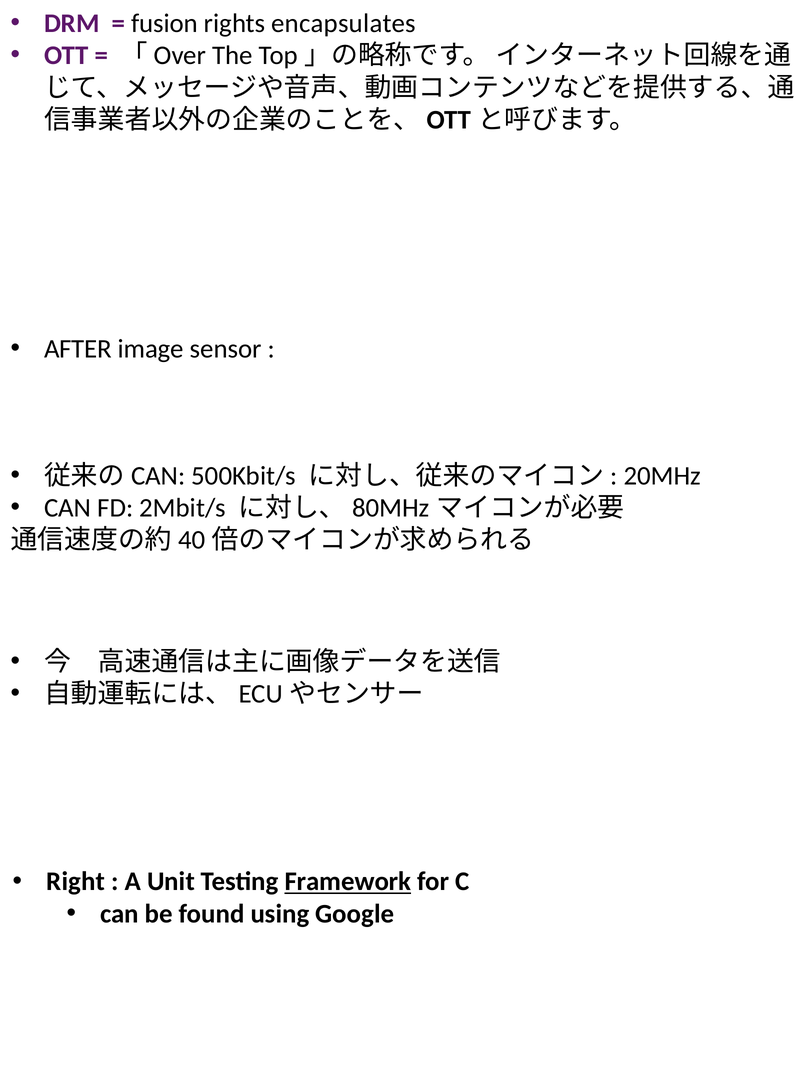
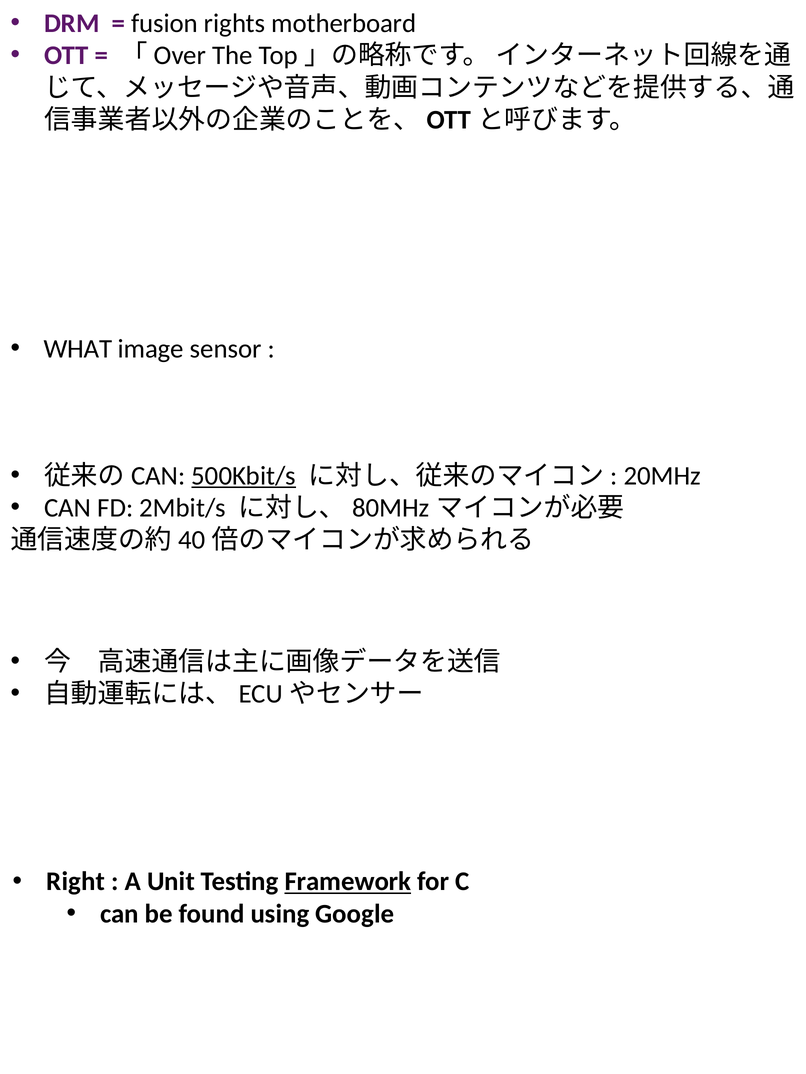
encapsulates: encapsulates -> motherboard
AFTER: AFTER -> WHAT
500Kbit/s underline: none -> present
